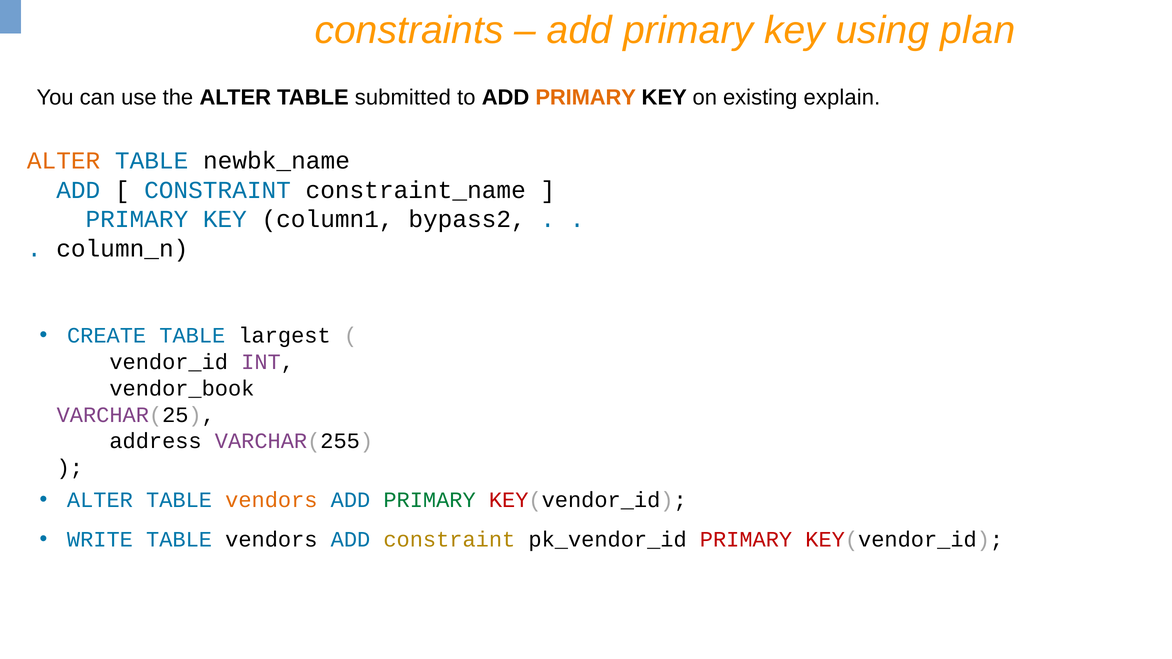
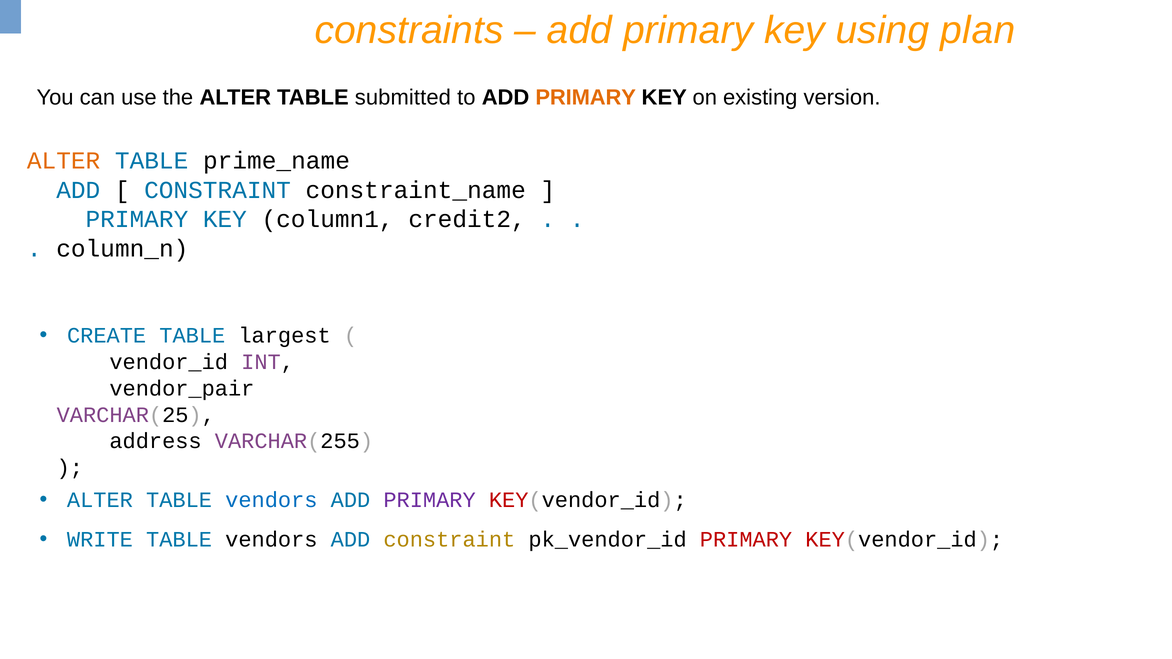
explain: explain -> version
newbk_name: newbk_name -> prime_name
bypass2: bypass2 -> credit2
vendor_book: vendor_book -> vendor_pair
vendors at (271, 500) colour: orange -> blue
PRIMARY at (430, 500) colour: green -> purple
